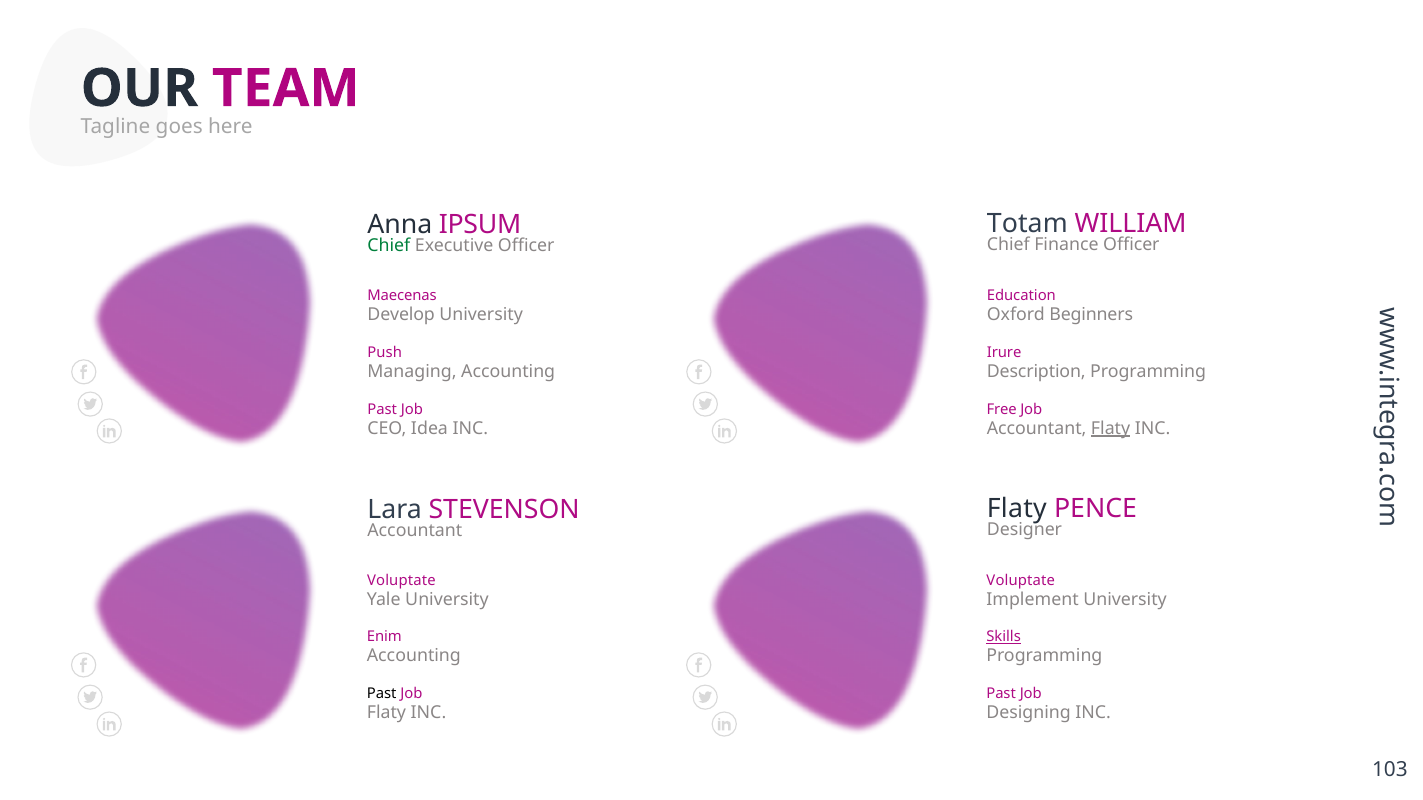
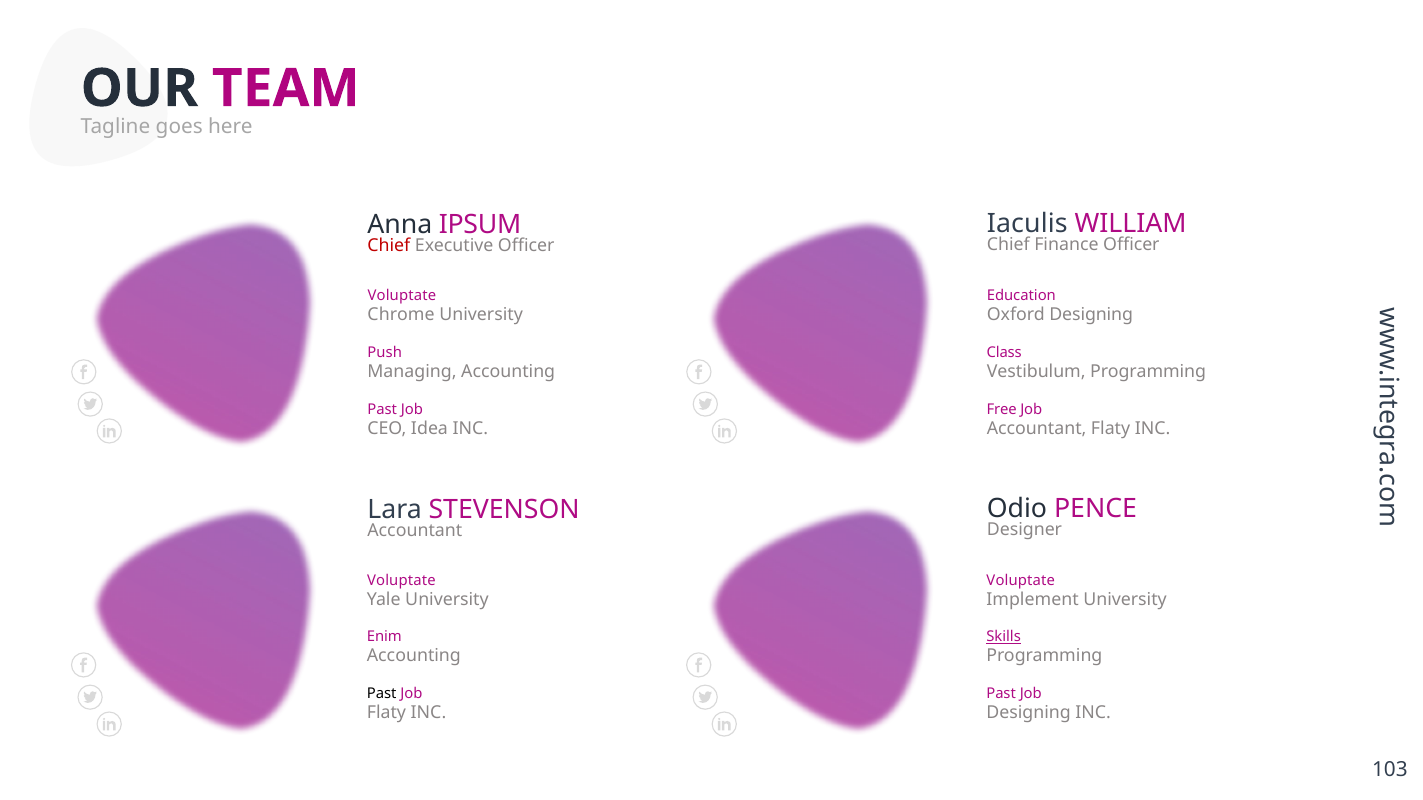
Totam: Totam -> Iaculis
Chief at (389, 245) colour: green -> red
Maecenas at (402, 296): Maecenas -> Voluptate
Develop: Develop -> Chrome
Oxford Beginners: Beginners -> Designing
Irure: Irure -> Class
Description: Description -> Vestibulum
Flaty at (1111, 429) underline: present -> none
Flaty at (1017, 509): Flaty -> Odio
